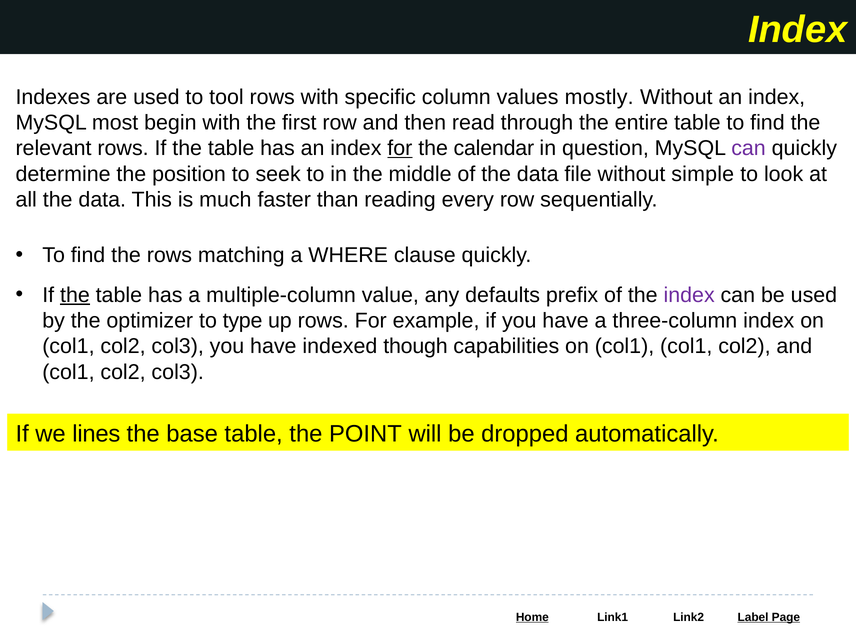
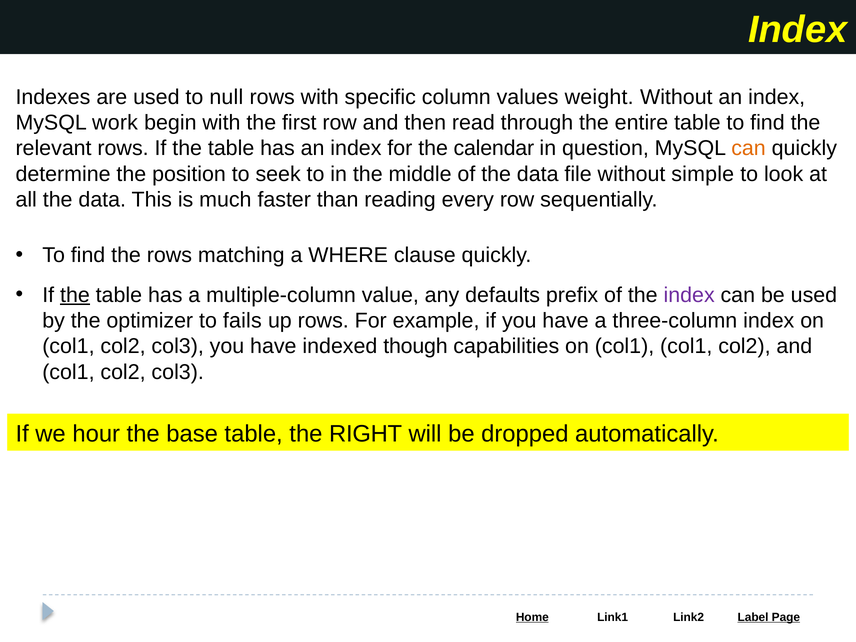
tool: tool -> null
mostly: mostly -> weight
most: most -> work
for at (400, 148) underline: present -> none
can at (749, 148) colour: purple -> orange
type: type -> fails
lines: lines -> hour
POINT: POINT -> RIGHT
